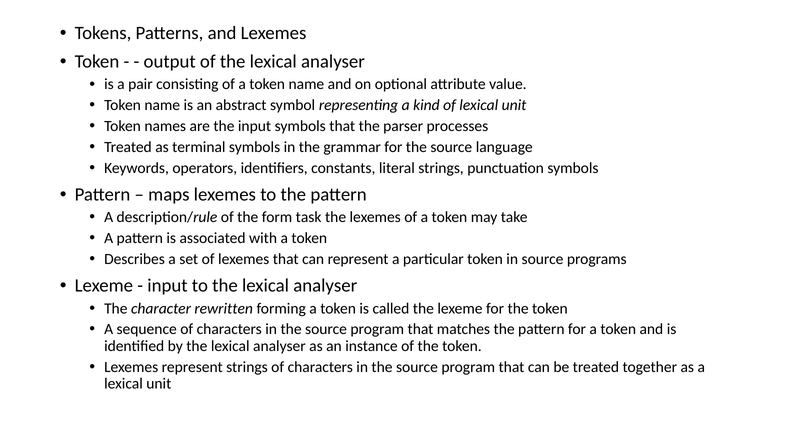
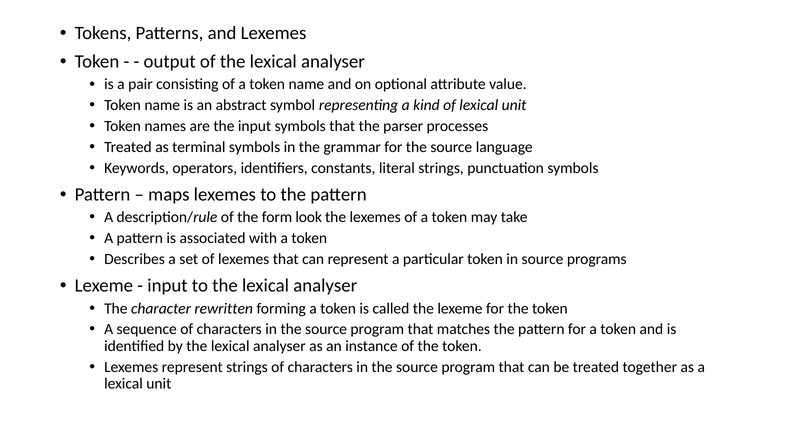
task: task -> look
